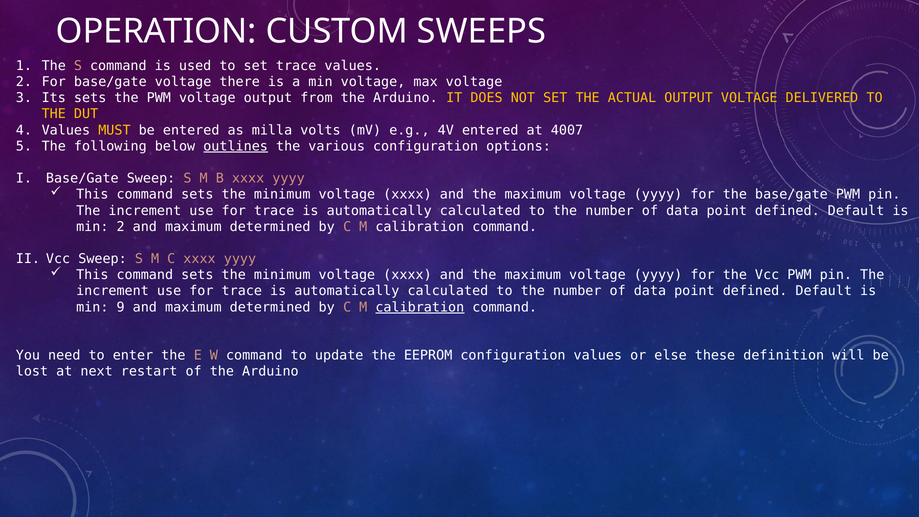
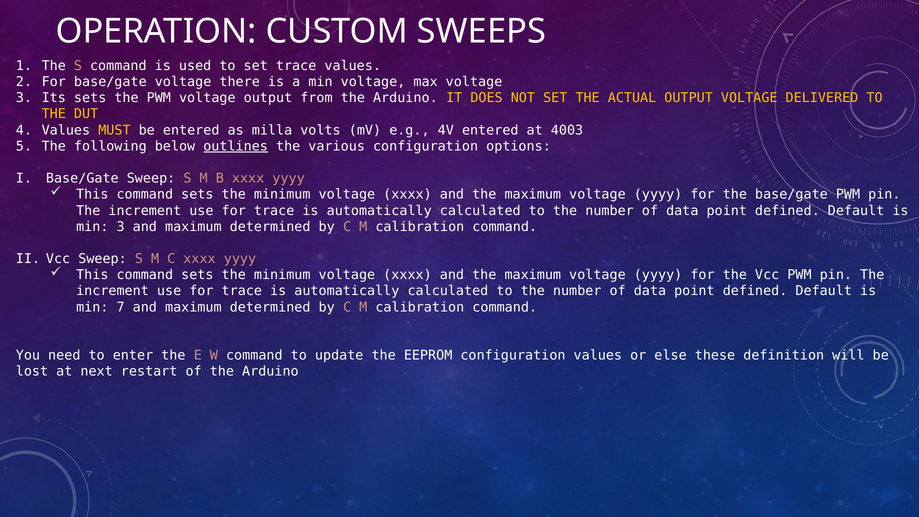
4007: 4007 -> 4003
min 2: 2 -> 3
9: 9 -> 7
calibration at (420, 307) underline: present -> none
